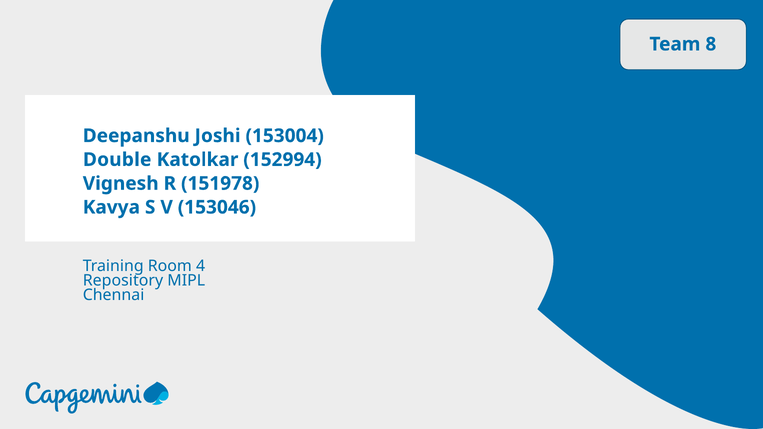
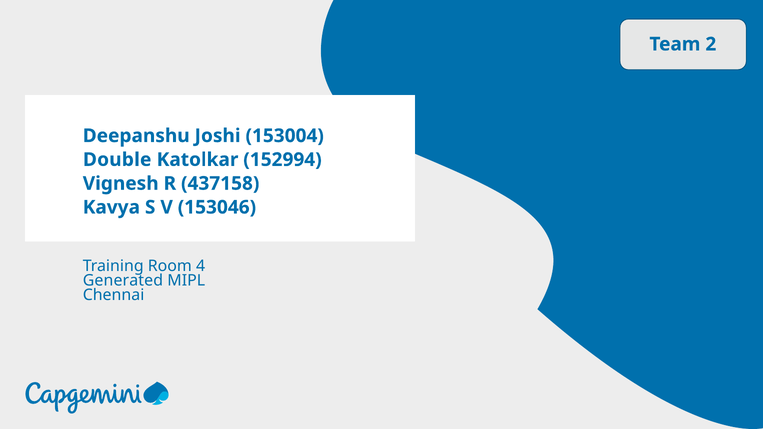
8: 8 -> 2
151978: 151978 -> 437158
Repository: Repository -> Generated
